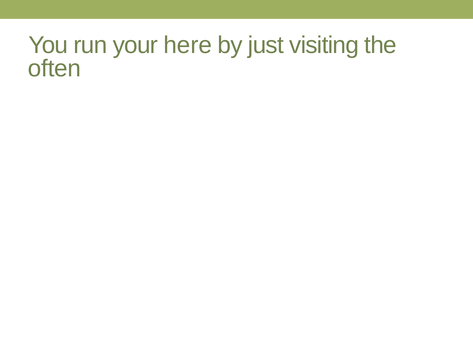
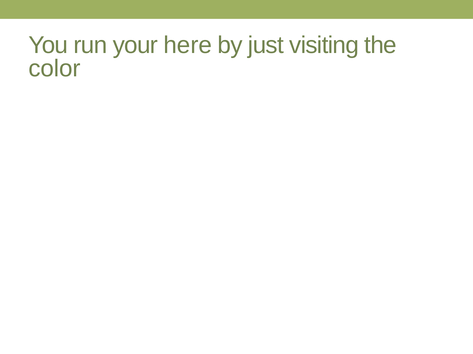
often: often -> color
